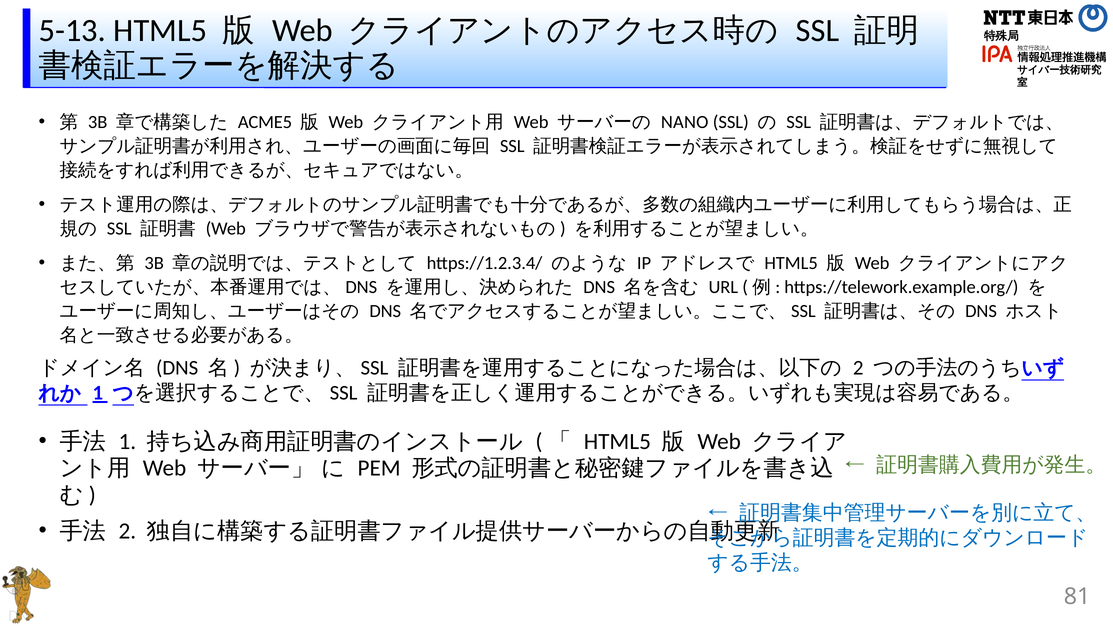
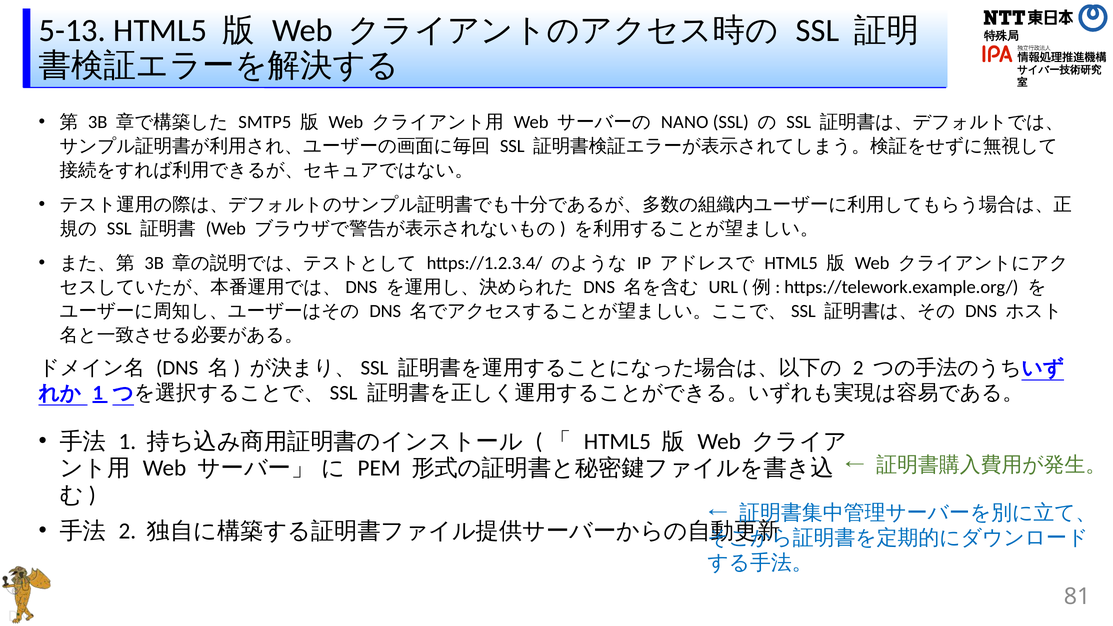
ACME5: ACME5 -> SMTP5
